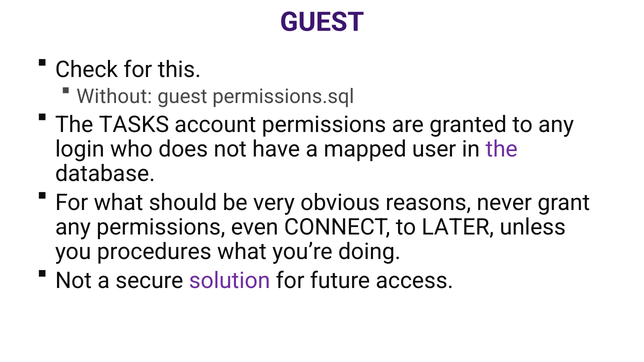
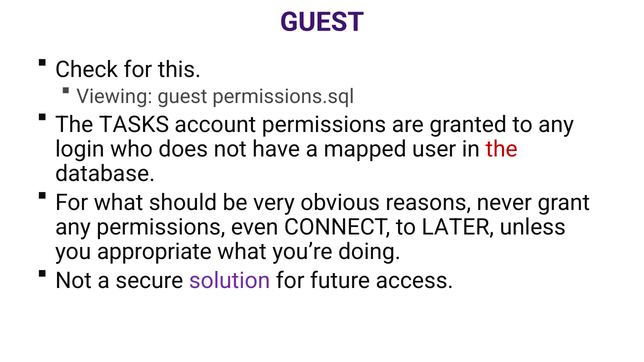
Without: Without -> Viewing
the at (502, 149) colour: purple -> red
procedures: procedures -> appropriate
